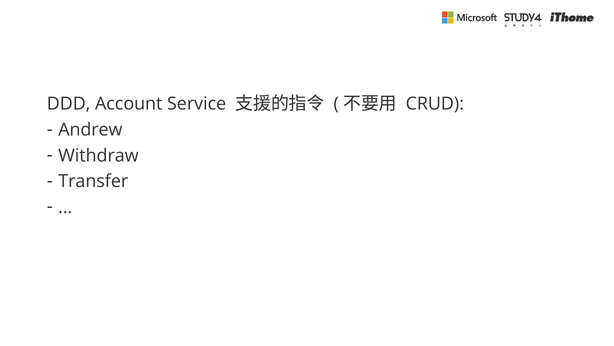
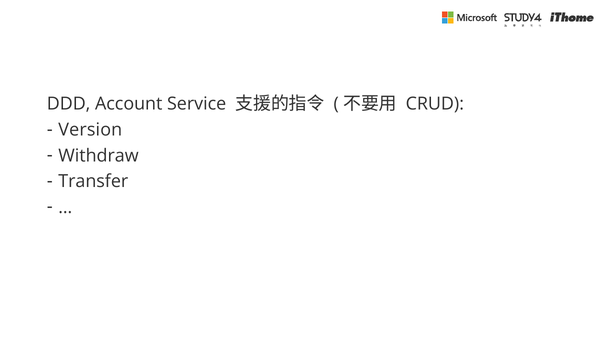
Andrew: Andrew -> Version
